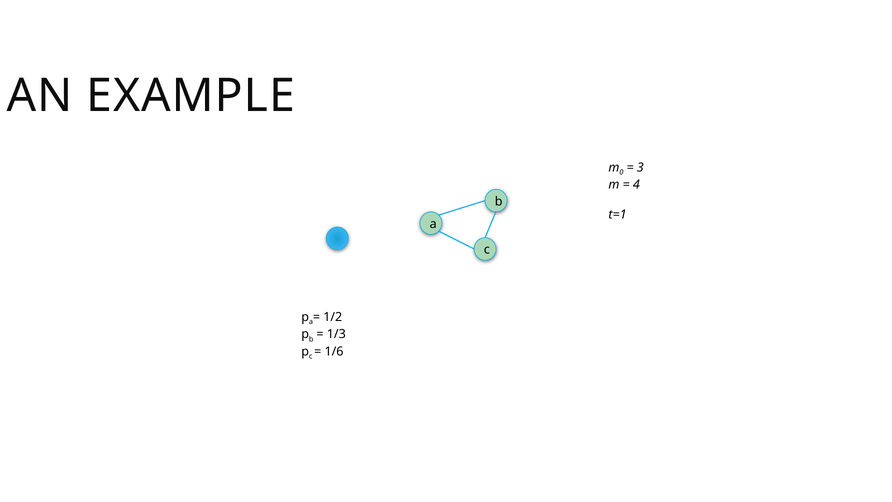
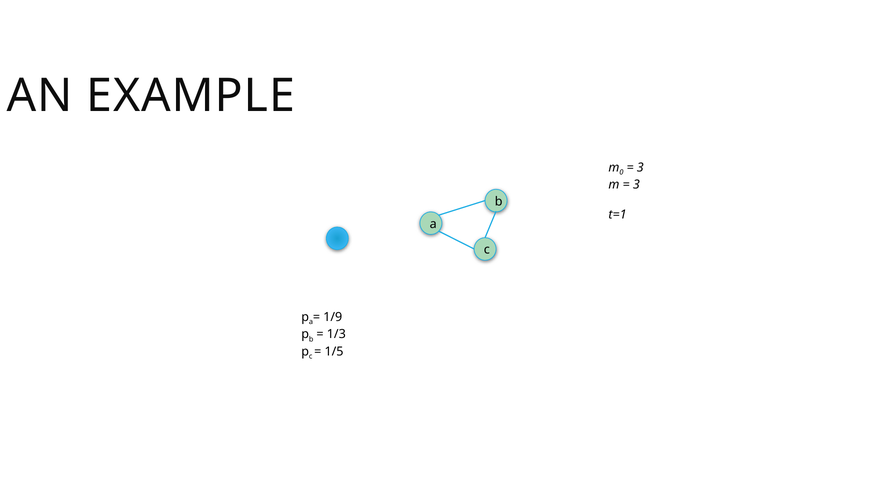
4 at (636, 184): 4 -> 3
1/2: 1/2 -> 1/9
1/6: 1/6 -> 1/5
